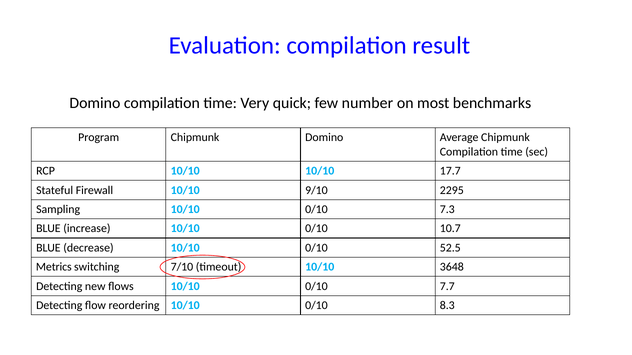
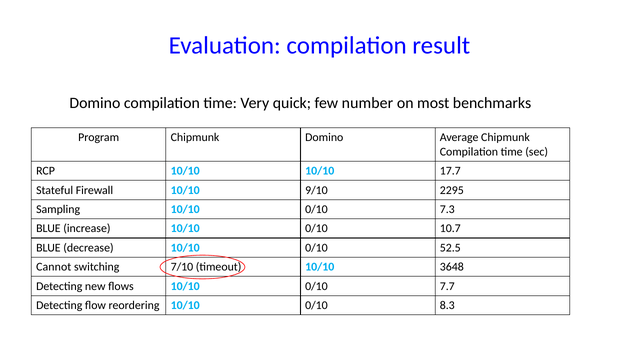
Metrics: Metrics -> Cannot
